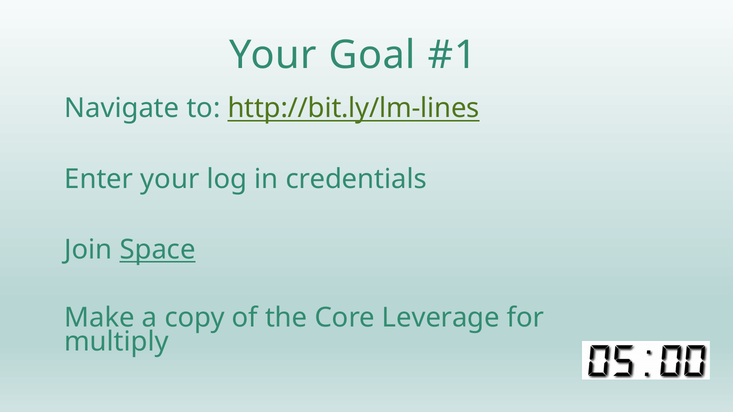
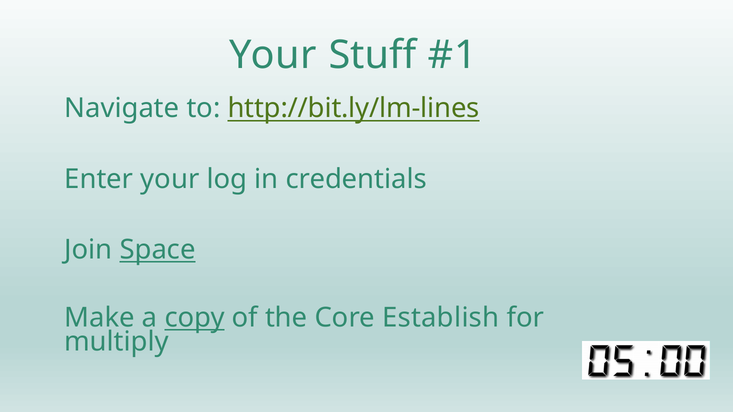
Goal: Goal -> Stuff
copy underline: none -> present
Leverage: Leverage -> Establish
